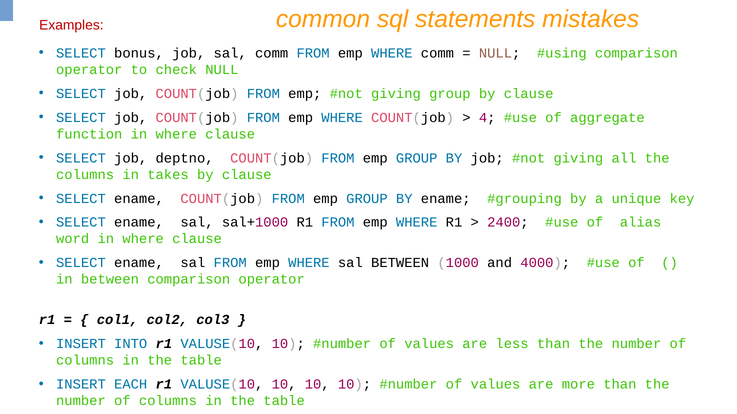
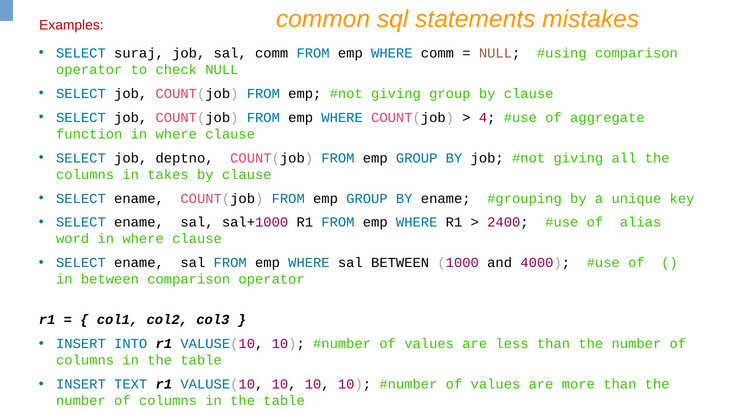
bonus: bonus -> suraj
EACH: EACH -> TEXT
